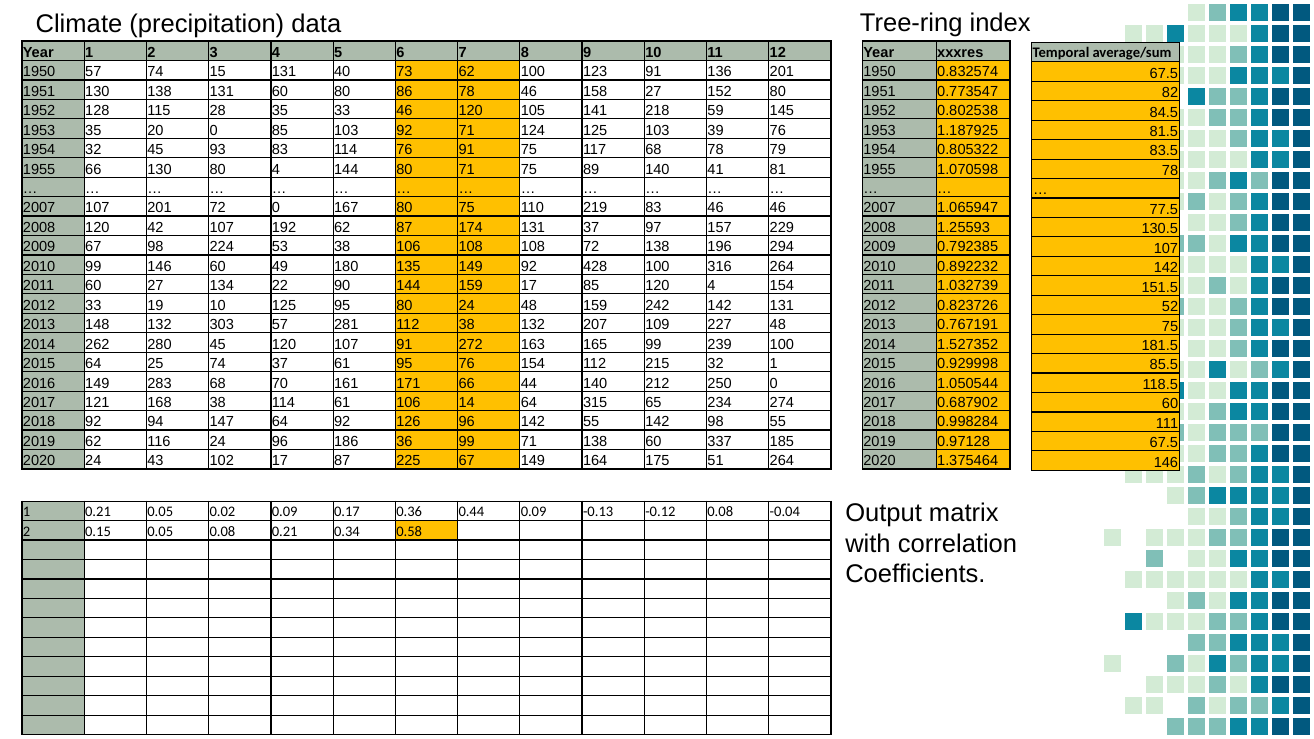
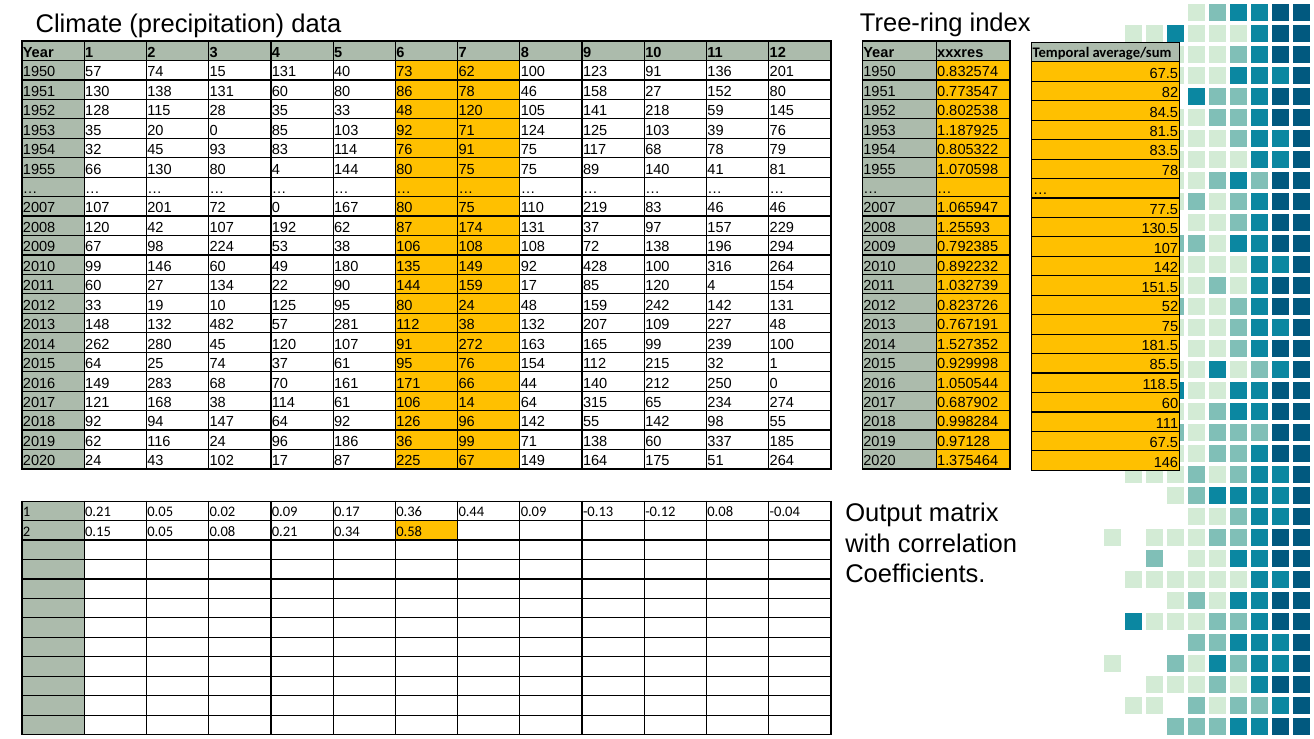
33 46: 46 -> 48
144 80 71: 71 -> 75
303: 303 -> 482
